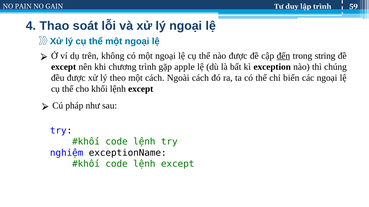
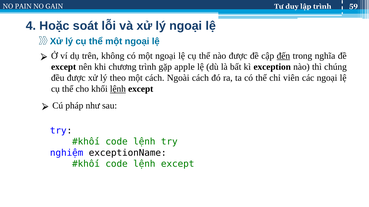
Thao: Thao -> Hoặc
string: string -> nghĩa
biến: biến -> viên
lệnh at (118, 89) underline: none -> present
